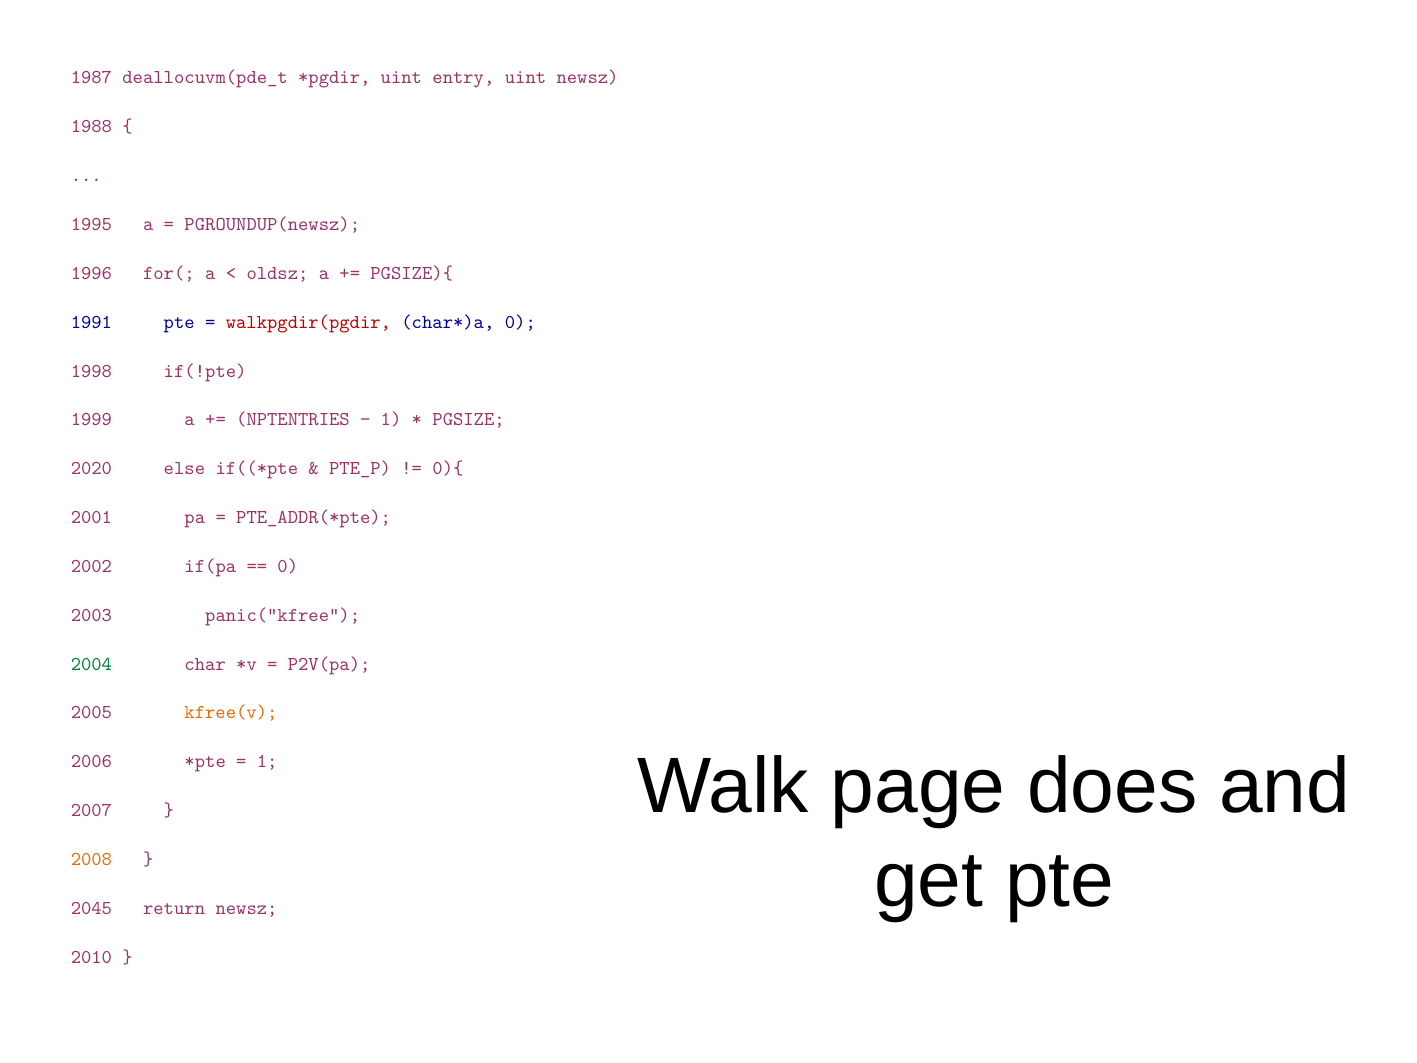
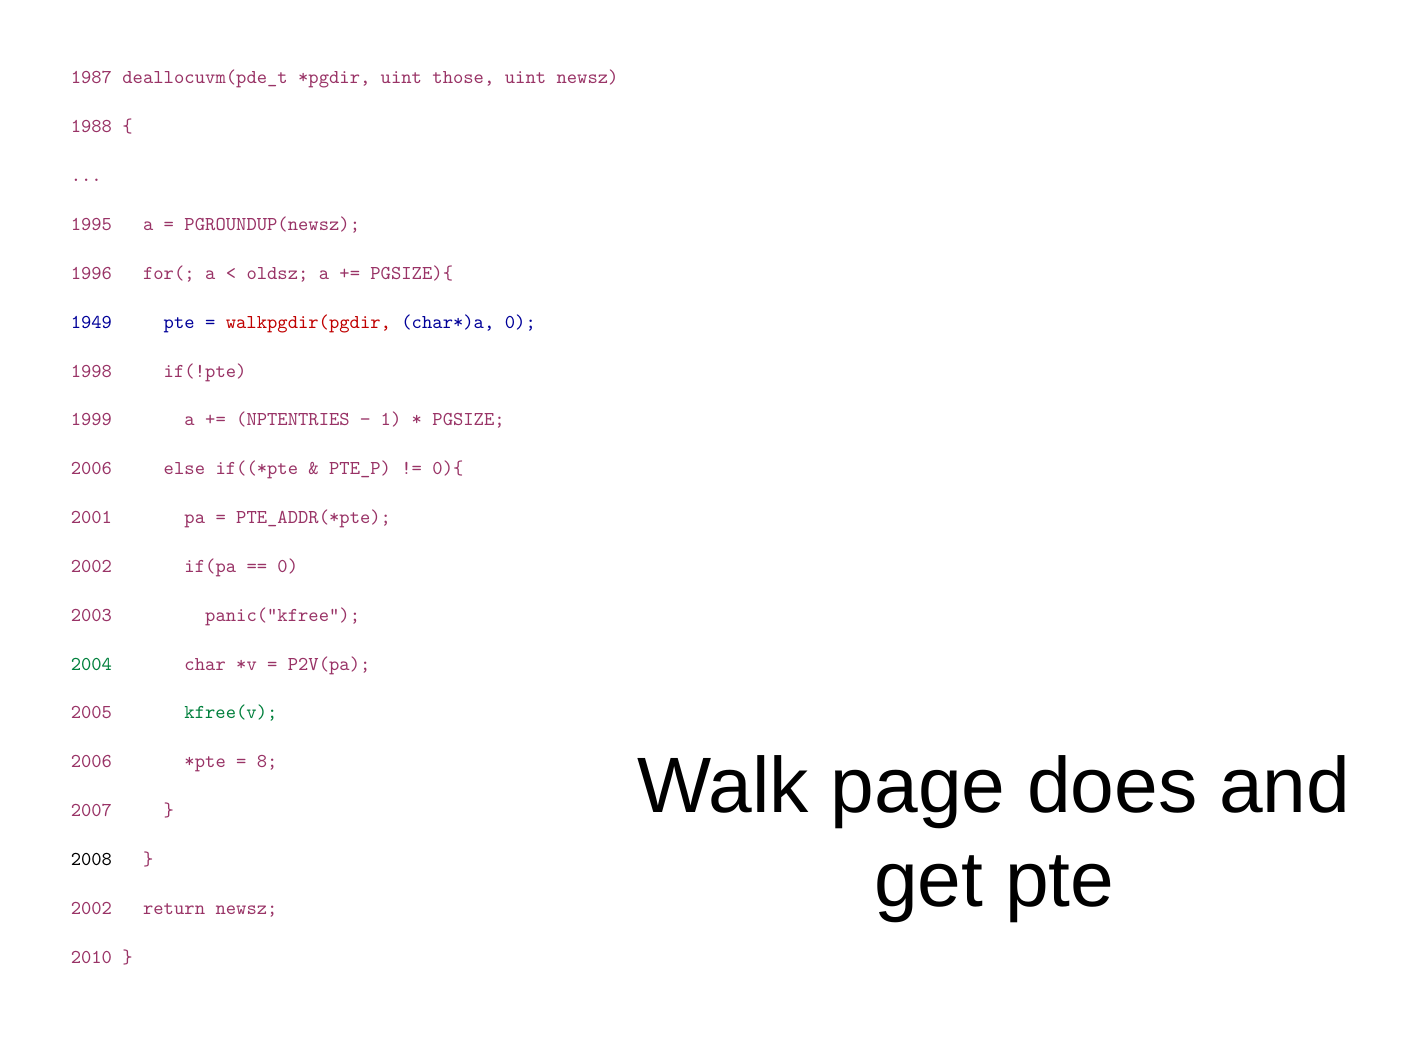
entry: entry -> those
1991: 1991 -> 1949
2020 at (91, 468): 2020 -> 2006
kfree(v colour: orange -> green
1 at (267, 761): 1 -> 8
2008 colour: orange -> black
2045 at (91, 908): 2045 -> 2002
